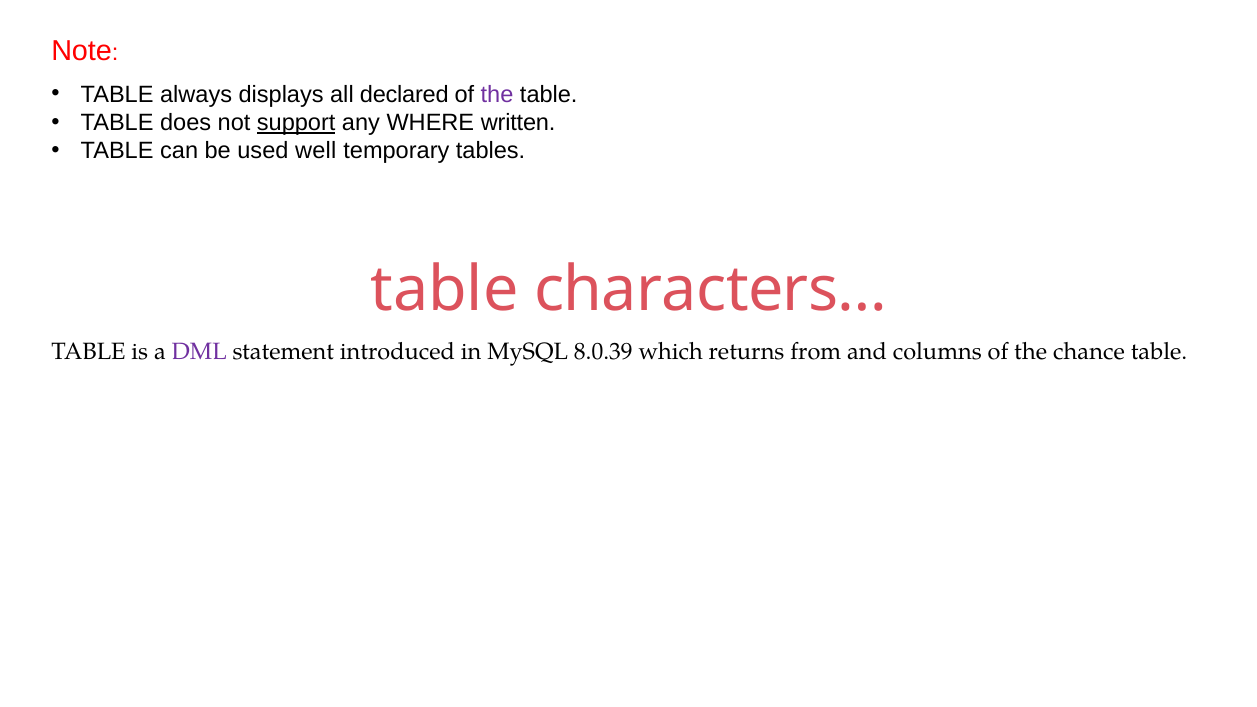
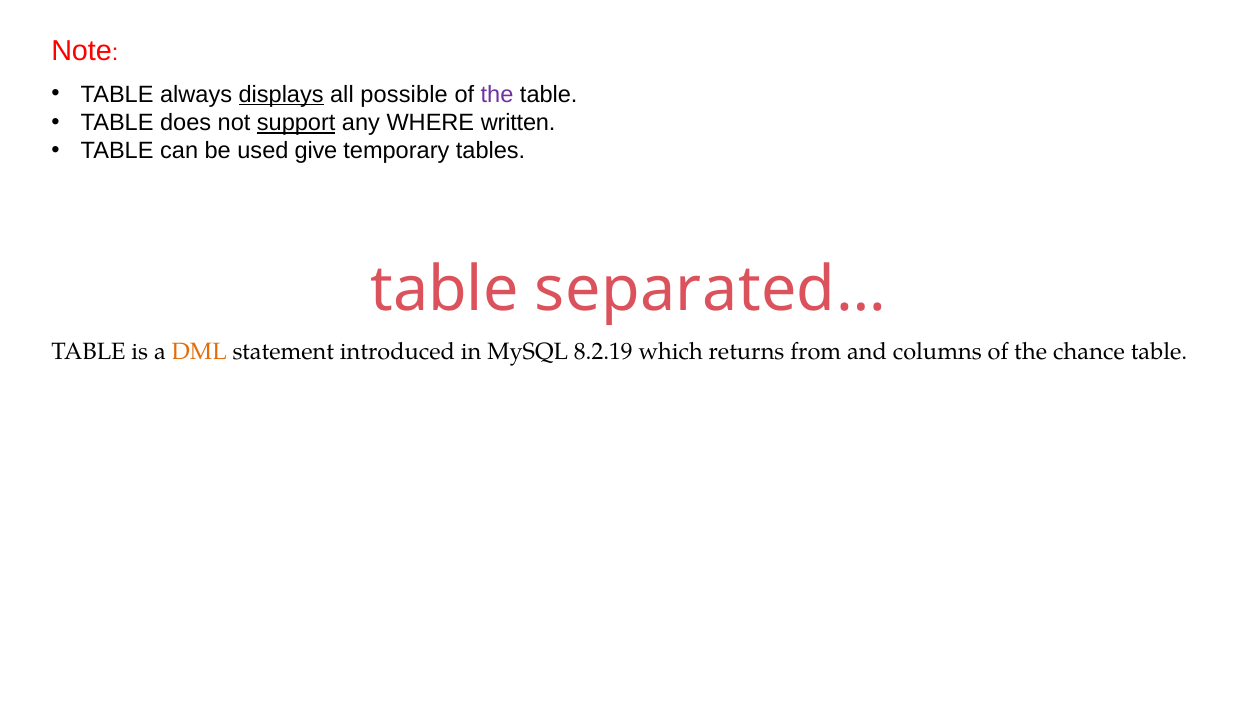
displays underline: none -> present
declared: declared -> possible
well: well -> give
characters…: characters… -> separated…
DML colour: purple -> orange
8.0.39: 8.0.39 -> 8.2.19
